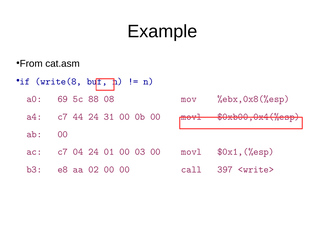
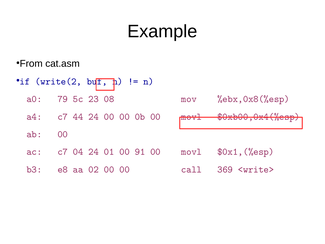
write(8: write(8 -> write(2
69: 69 -> 79
88: 88 -> 23
24 31: 31 -> 00
03: 03 -> 91
397: 397 -> 369
